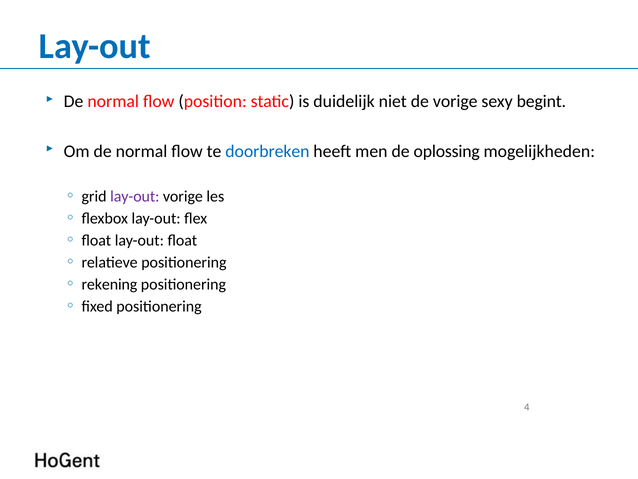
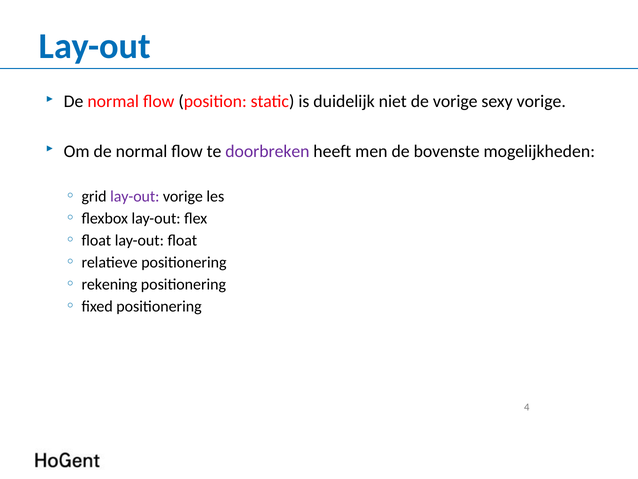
sexy begint: begint -> vorige
doorbreken colour: blue -> purple
oplossing: oplossing -> bovenste
